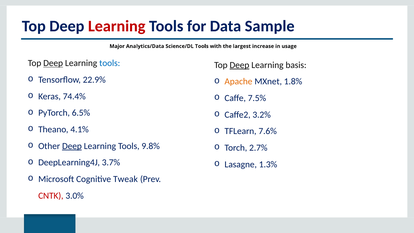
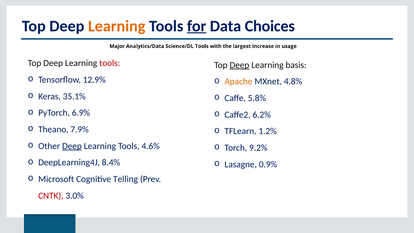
Learning at (117, 26) colour: red -> orange
for underline: none -> present
Sample: Sample -> Choices
Deep at (53, 63) underline: present -> none
tools at (110, 63) colour: blue -> red
22.9%: 22.9% -> 12.9%
1.8%: 1.8% -> 4.8%
74.4%: 74.4% -> 35.1%
7.5%: 7.5% -> 5.8%
6.5%: 6.5% -> 6.9%
3.2%: 3.2% -> 6.2%
4.1%: 4.1% -> 7.9%
7.6%: 7.6% -> 1.2%
9.8%: 9.8% -> 4.6%
2.7%: 2.7% -> 9.2%
3.7%: 3.7% -> 8.4%
1.3%: 1.3% -> 0.9%
Tweak: Tweak -> Telling
